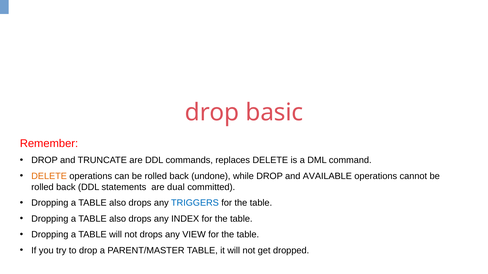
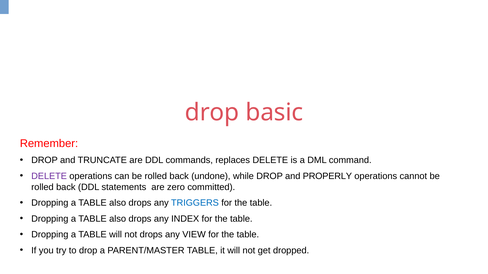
DELETE at (49, 176) colour: orange -> purple
AVAILABLE: AVAILABLE -> PROPERLY
dual: dual -> zero
